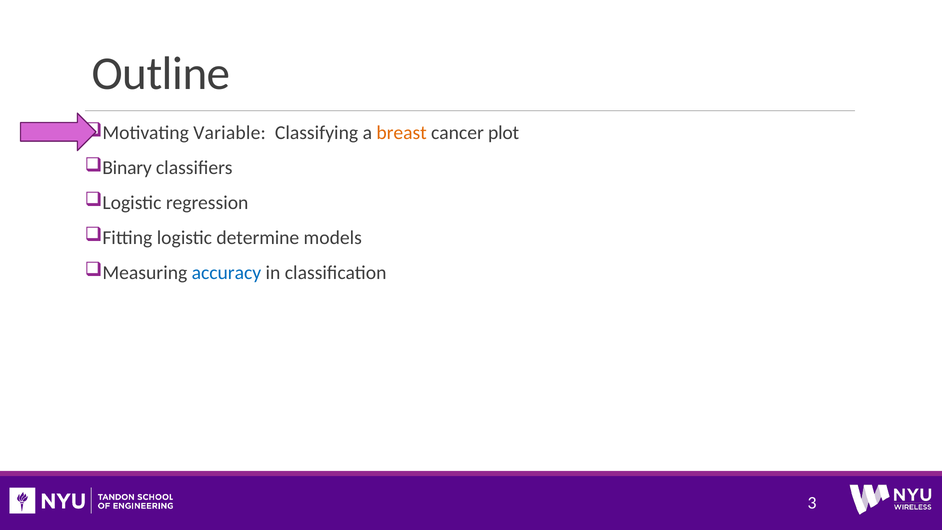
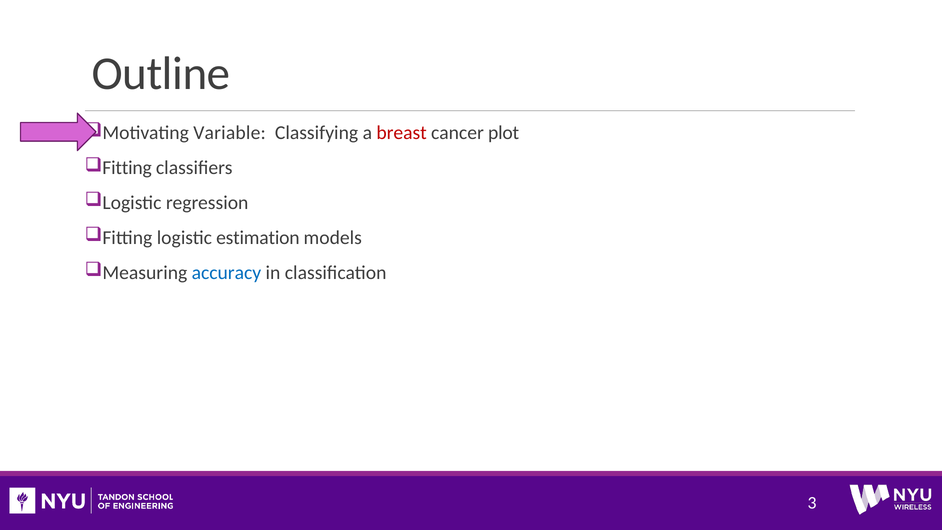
breast colour: orange -> red
Binary at (127, 168): Binary -> Fitting
determine: determine -> estimation
